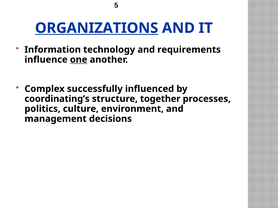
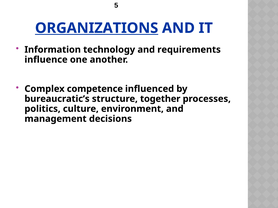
one underline: present -> none
successfully: successfully -> competence
coordinating’s: coordinating’s -> bureaucratic’s
